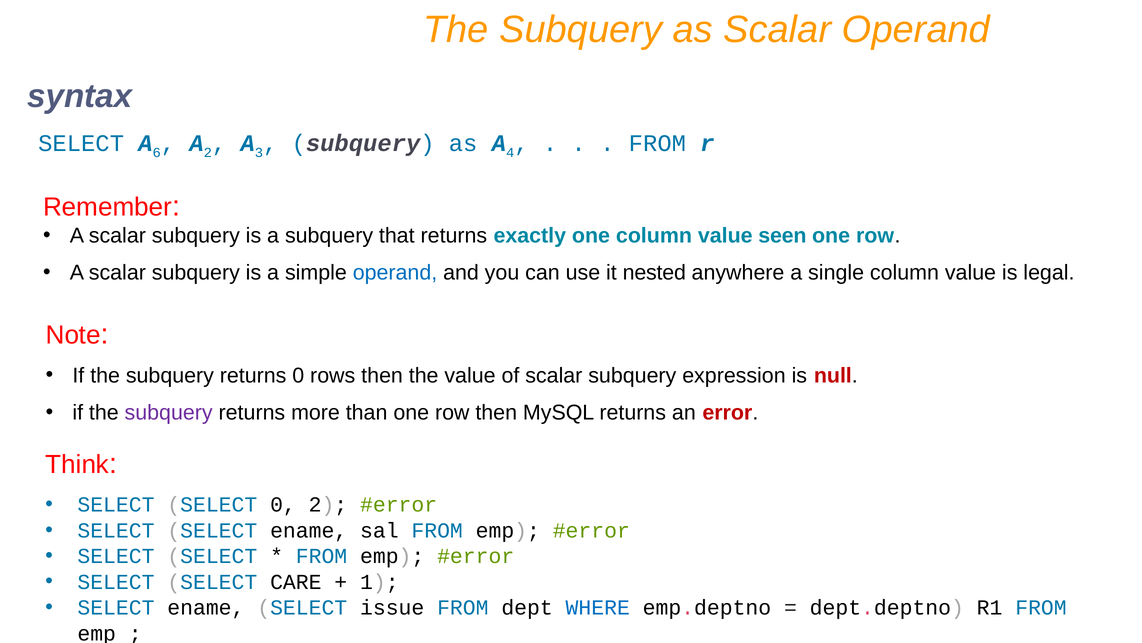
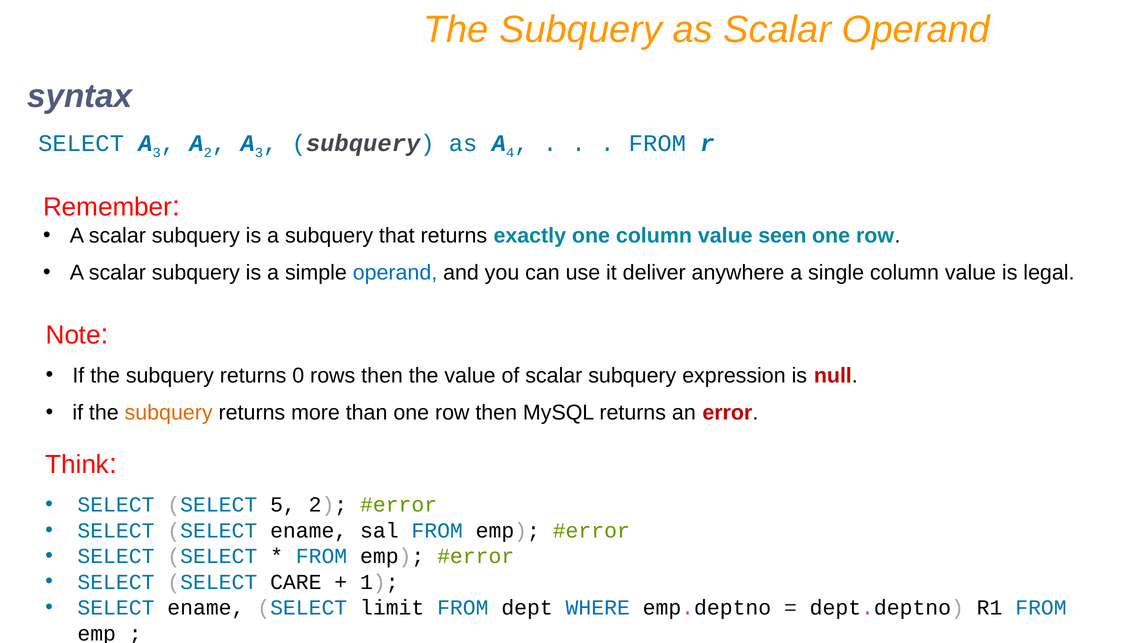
SELECT A 6: 6 -> 3
nested: nested -> deliver
subquery at (169, 412) colour: purple -> orange
SELECT 0: 0 -> 5
issue: issue -> limit
